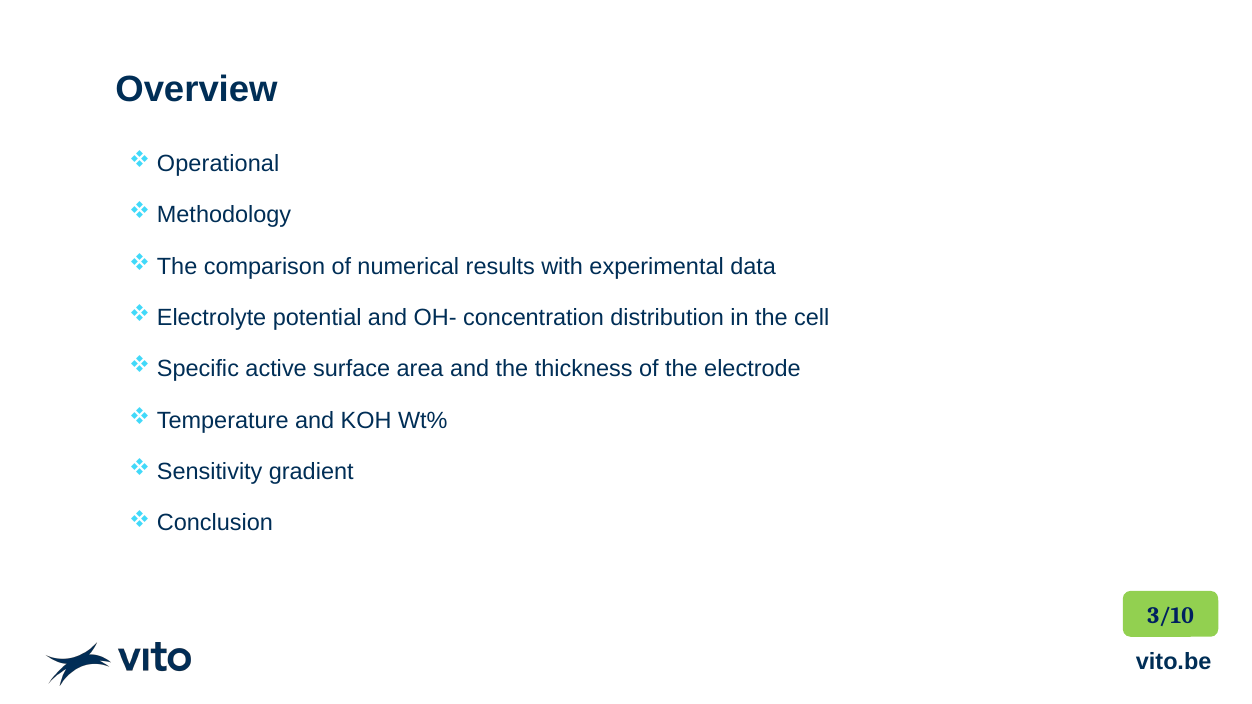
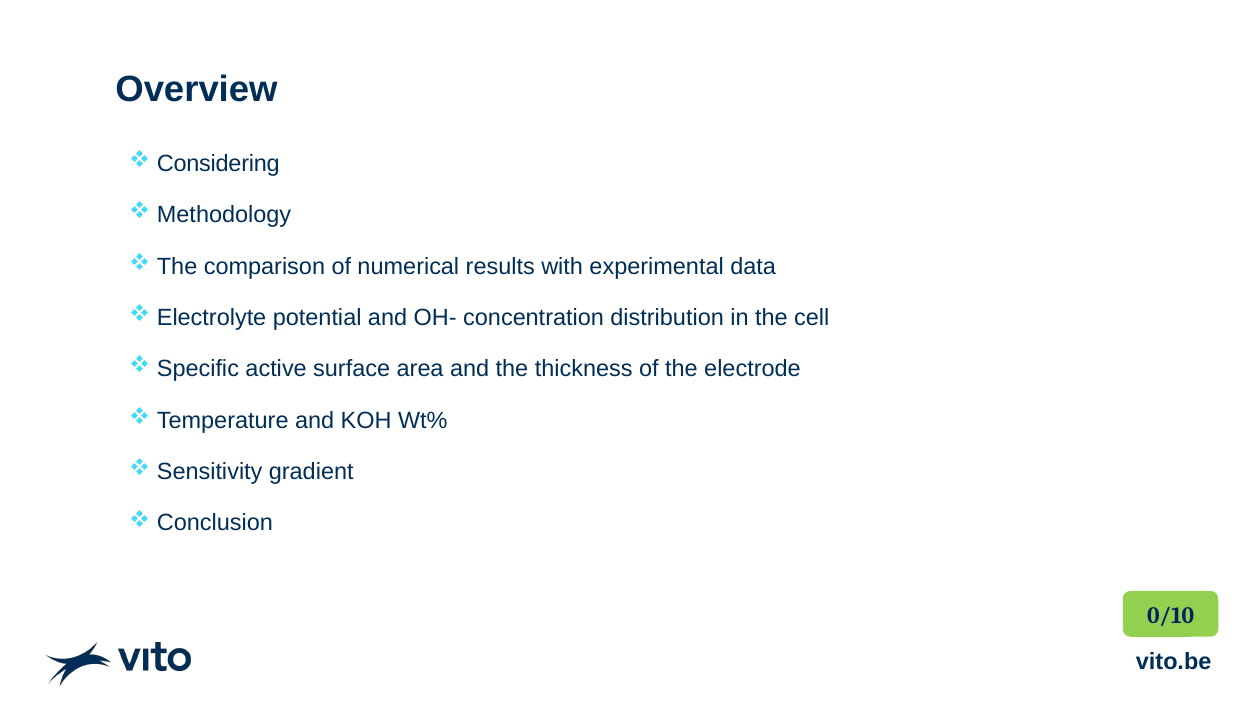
Operational: Operational -> Considering
3/10: 3/10 -> 0/10
